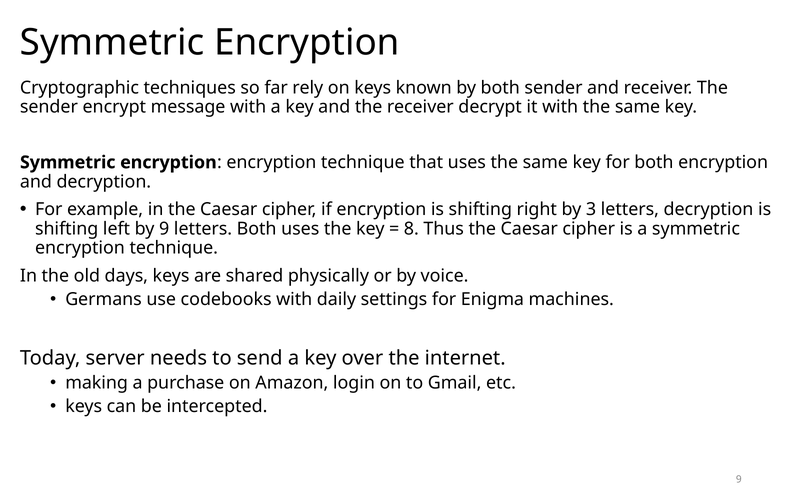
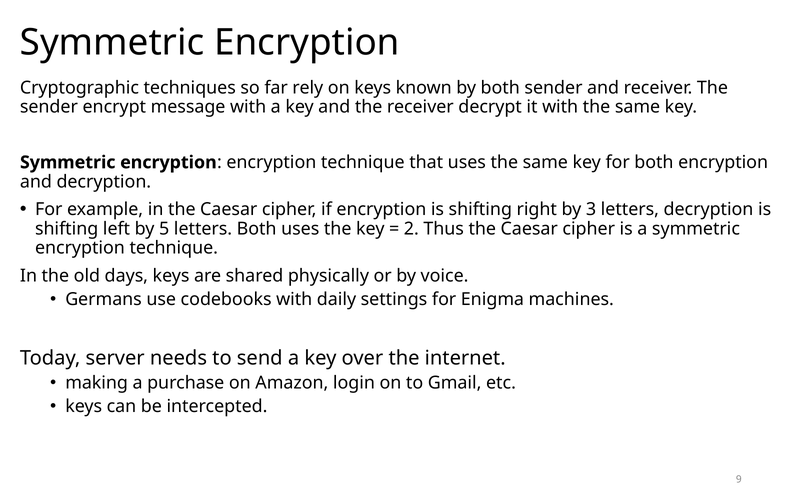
by 9: 9 -> 5
8: 8 -> 2
